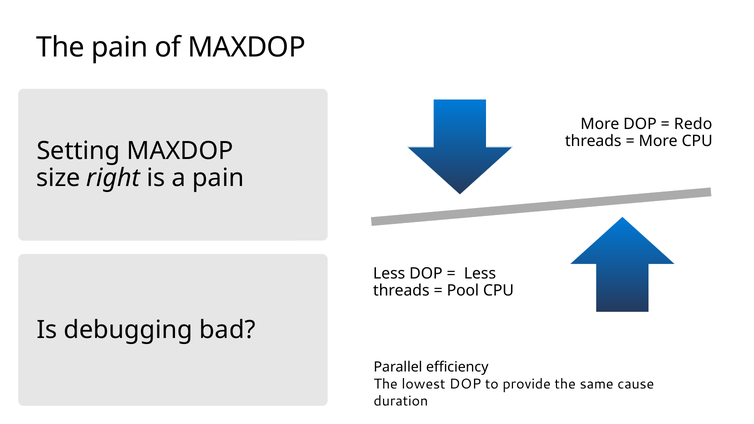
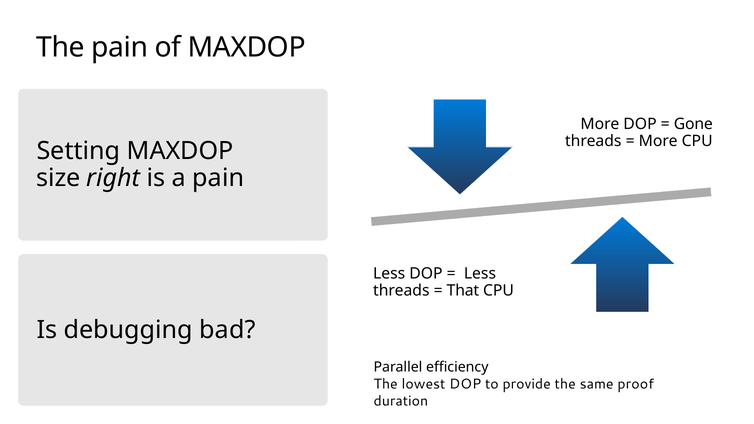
Redo: Redo -> Gone
Pool: Pool -> That
cause: cause -> proof
